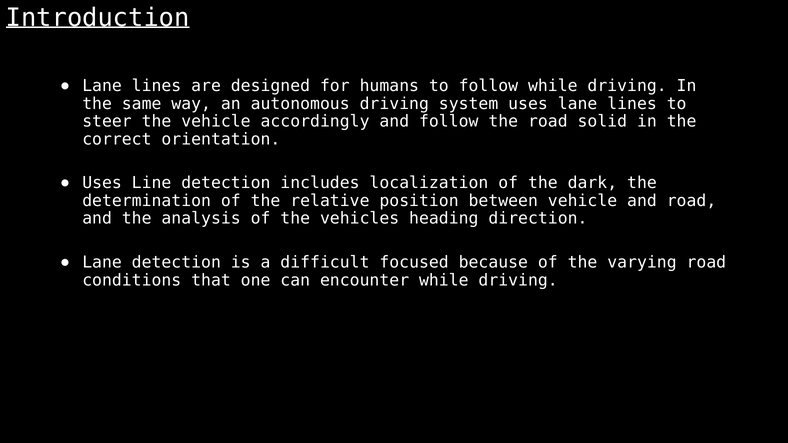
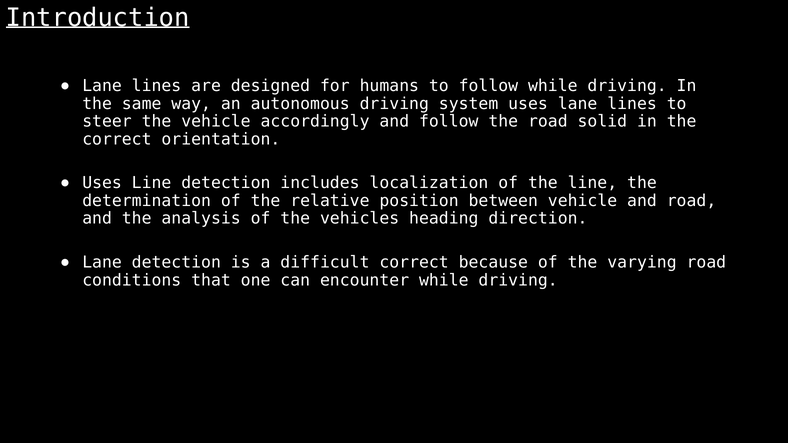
the dark: dark -> line
difficult focused: focused -> correct
